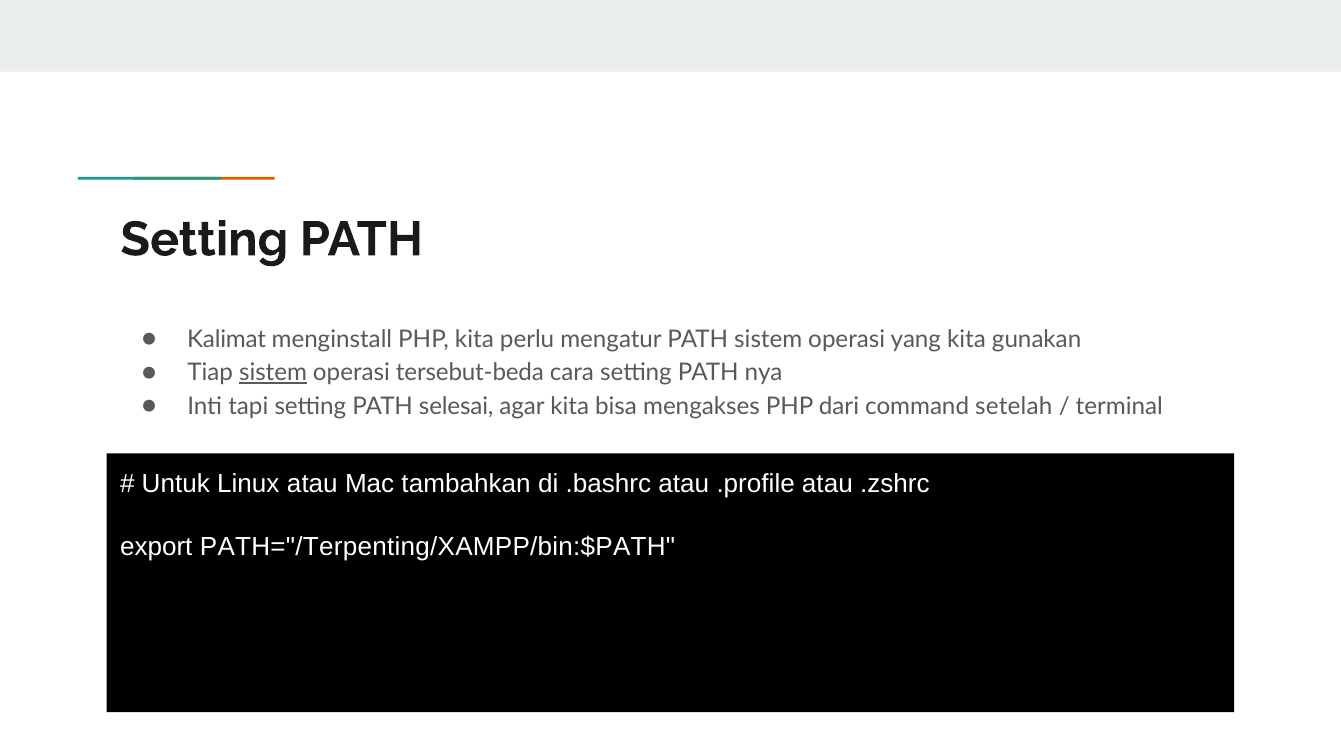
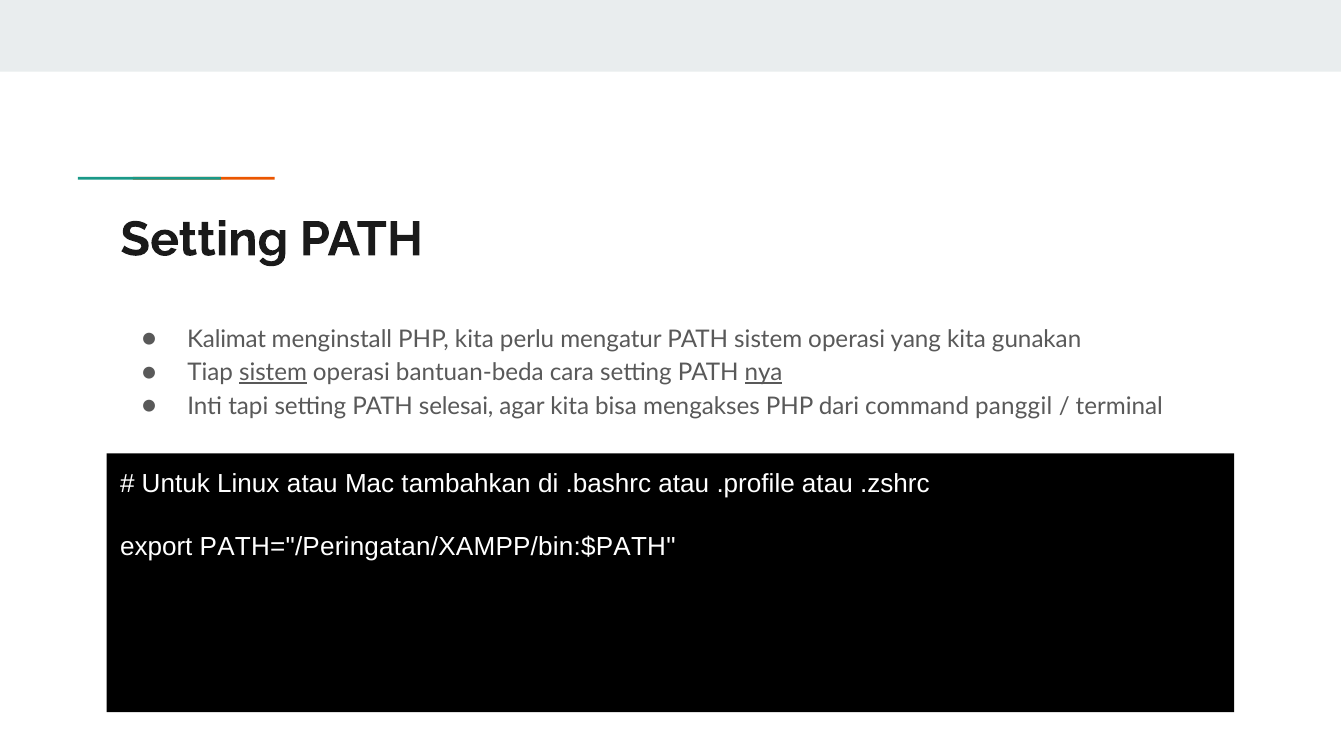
tersebut-beda: tersebut-beda -> bantuan-beda
nya underline: none -> present
setelah: setelah -> panggil
PATH="/Terpenting/XAMPP/bin:$PATH: PATH="/Terpenting/XAMPP/bin:$PATH -> PATH="/Peringatan/XAMPP/bin:$PATH
